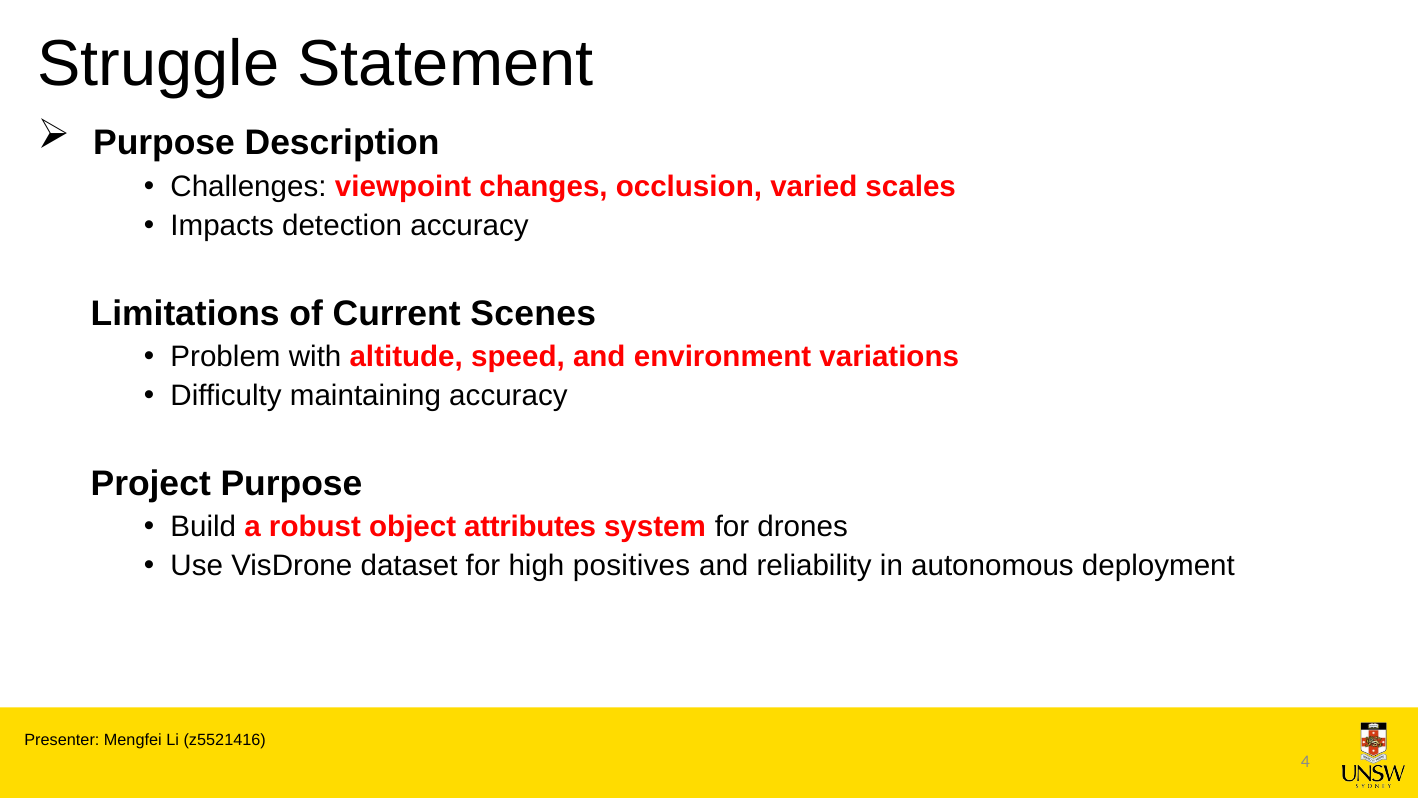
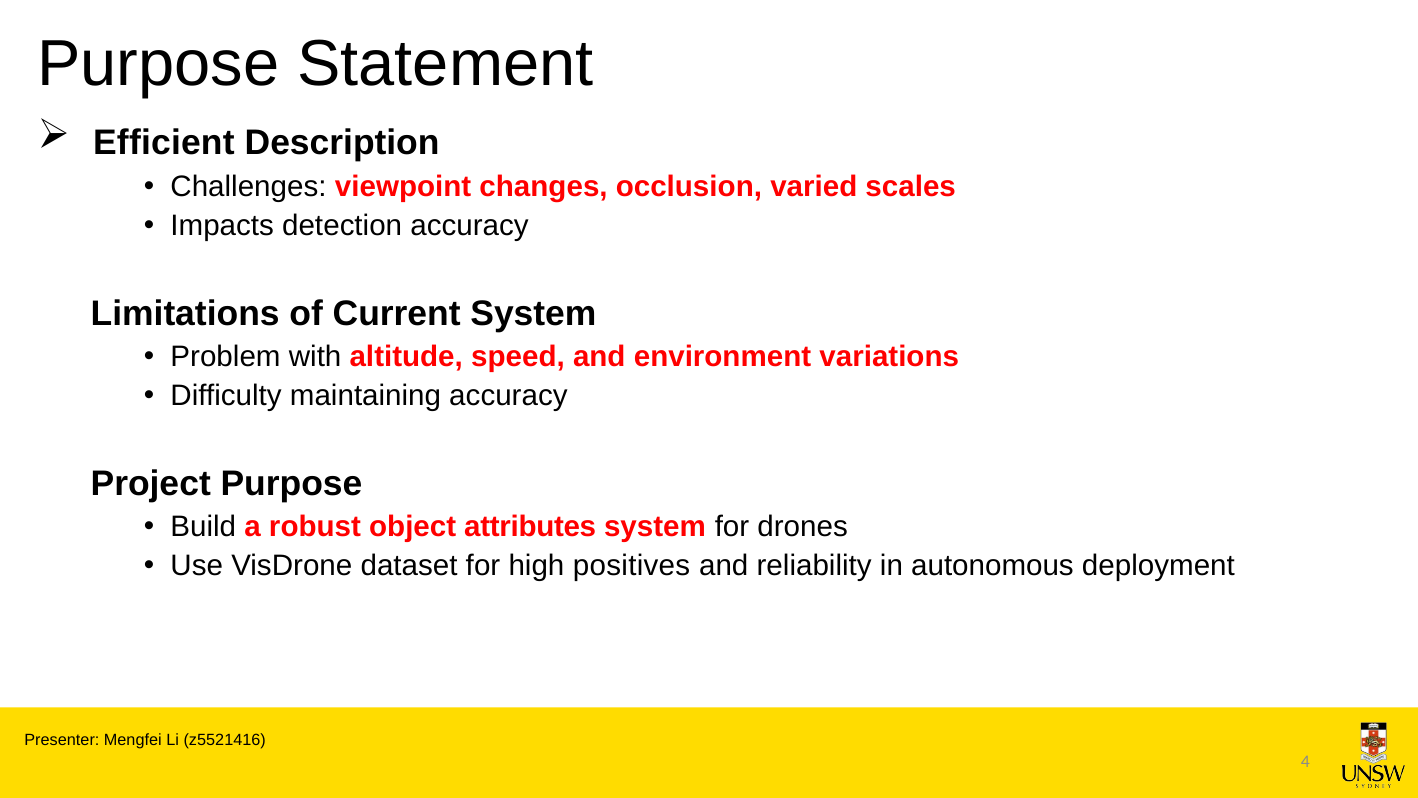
Struggle at (158, 64): Struggle -> Purpose
Purpose at (164, 143): Purpose -> Efficient
Current Scenes: Scenes -> System
